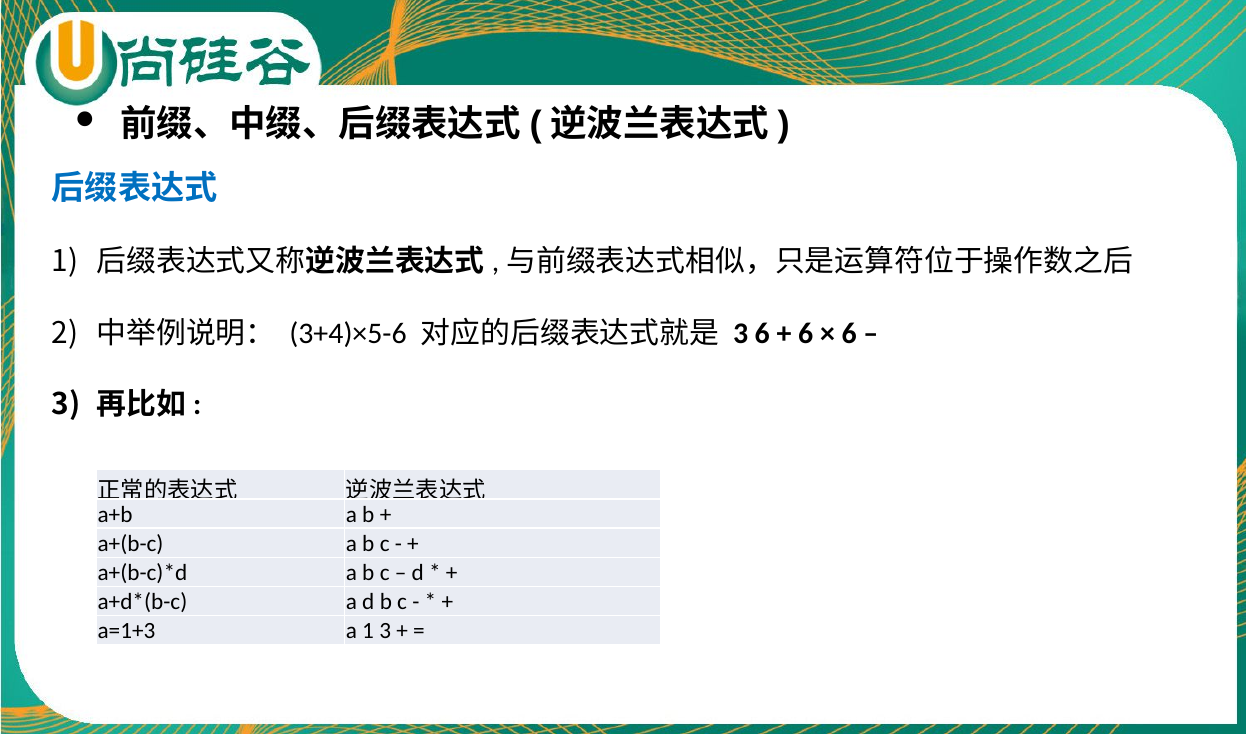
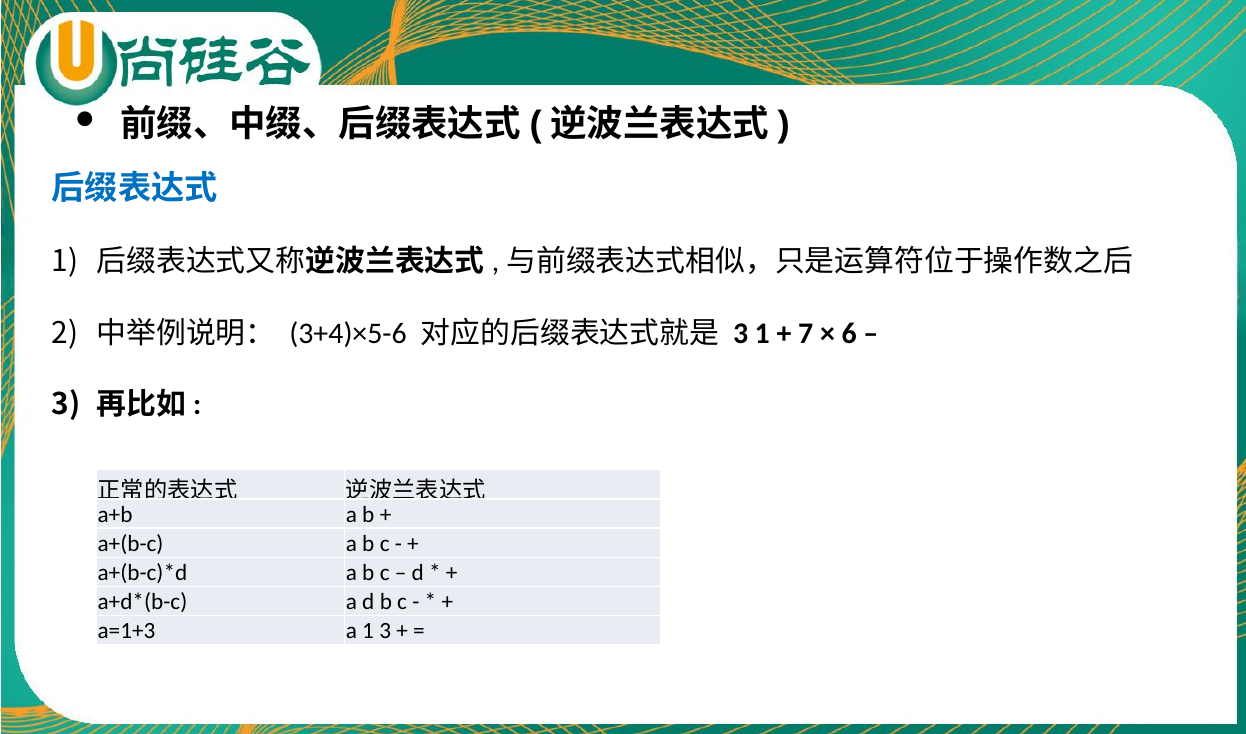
3 6: 6 -> 1
6 at (806, 333): 6 -> 7
